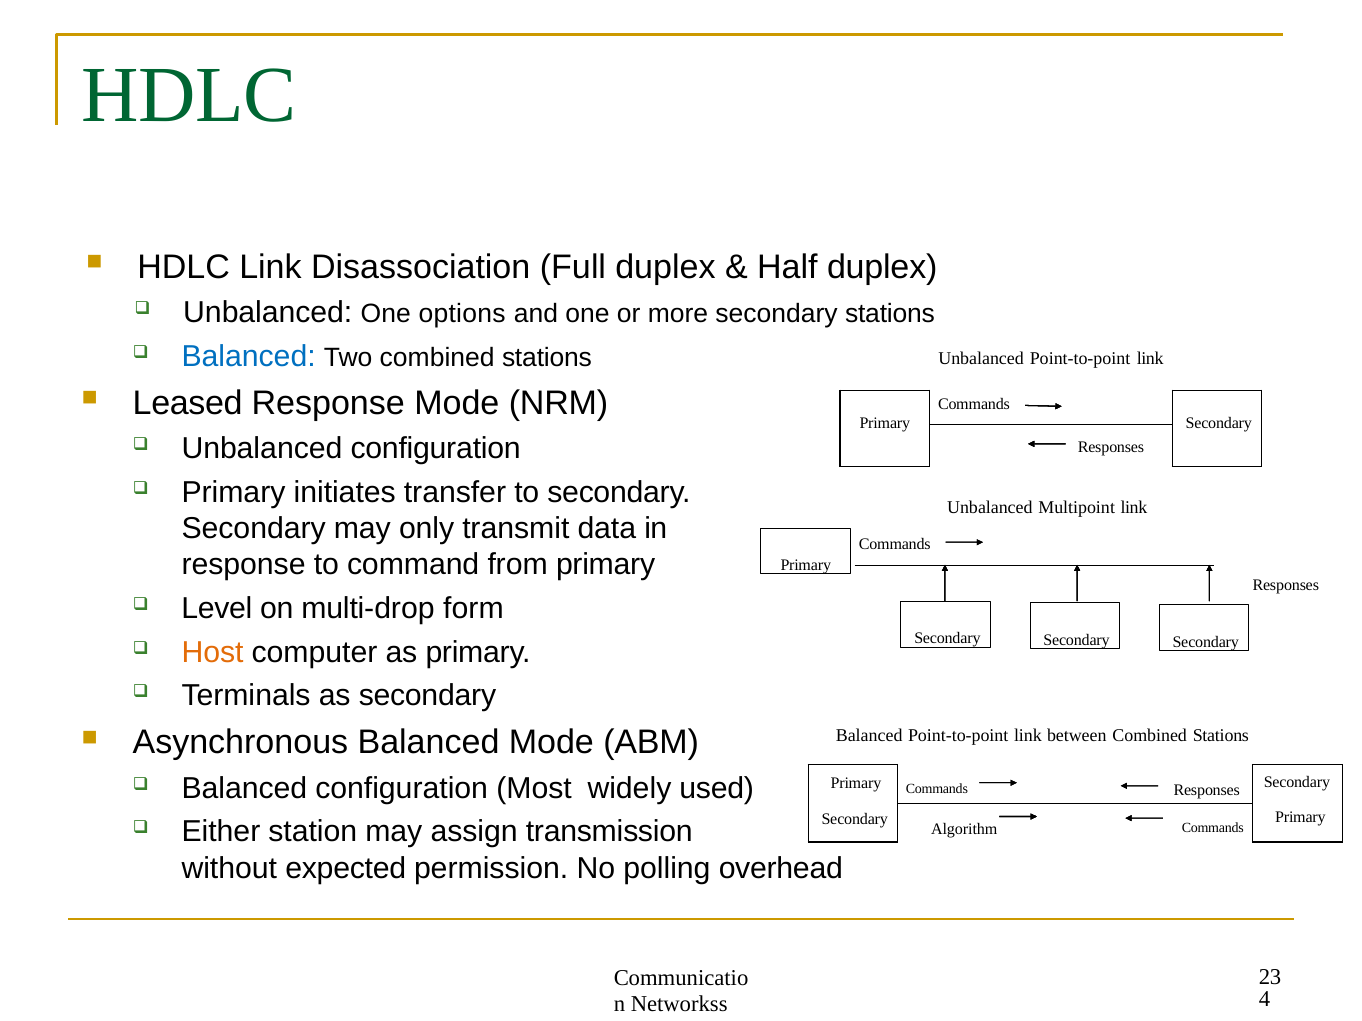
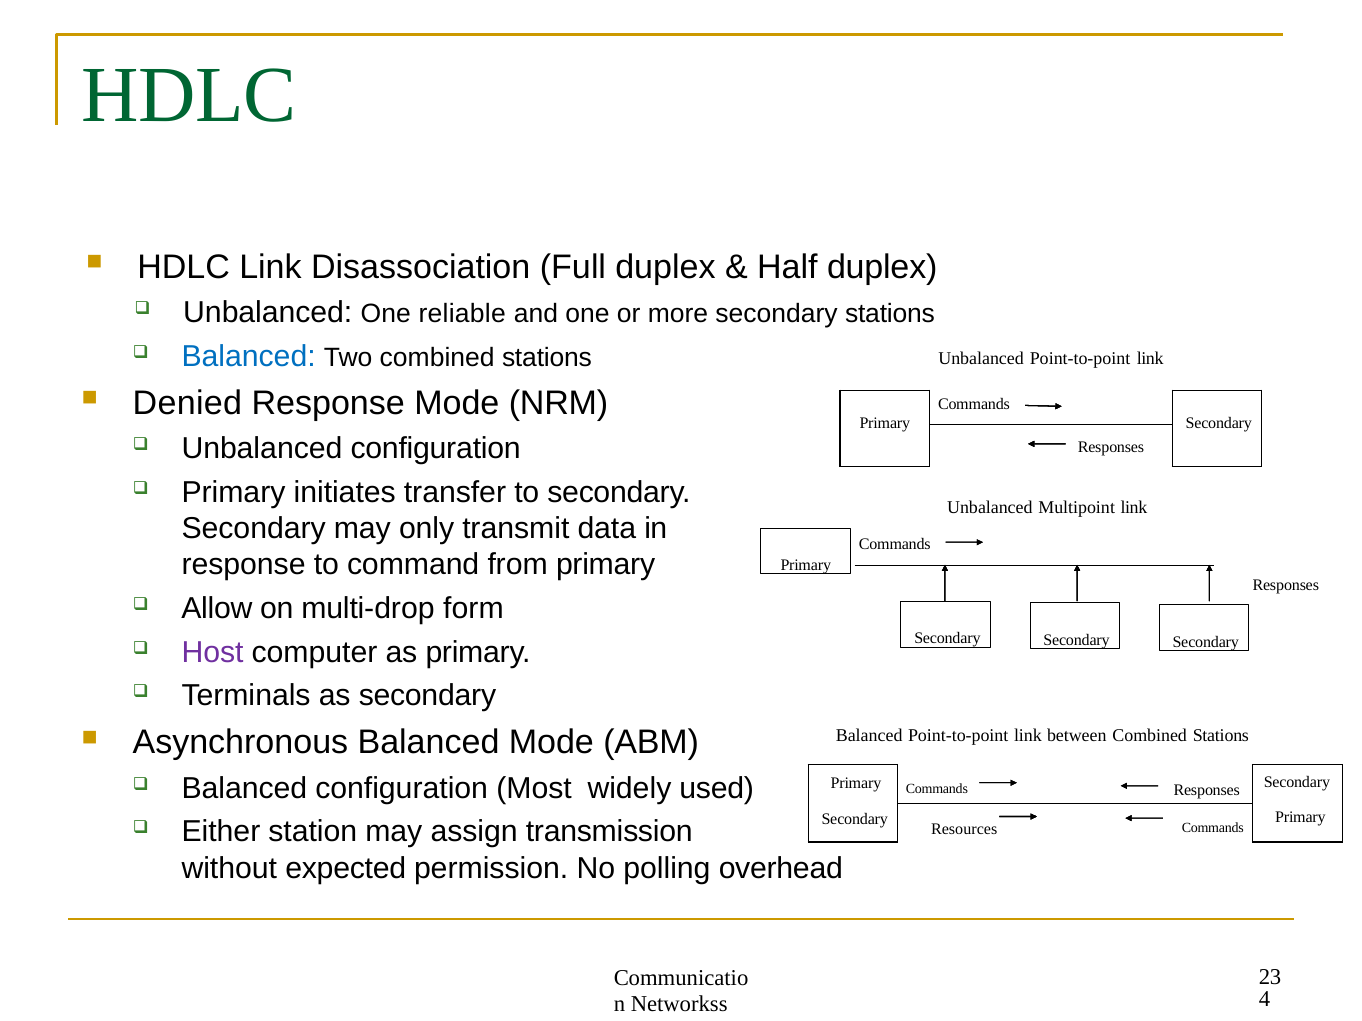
options: options -> reliable
Leased: Leased -> Denied
Level: Level -> Allow
Host colour: orange -> purple
Algorithm: Algorithm -> Resources
